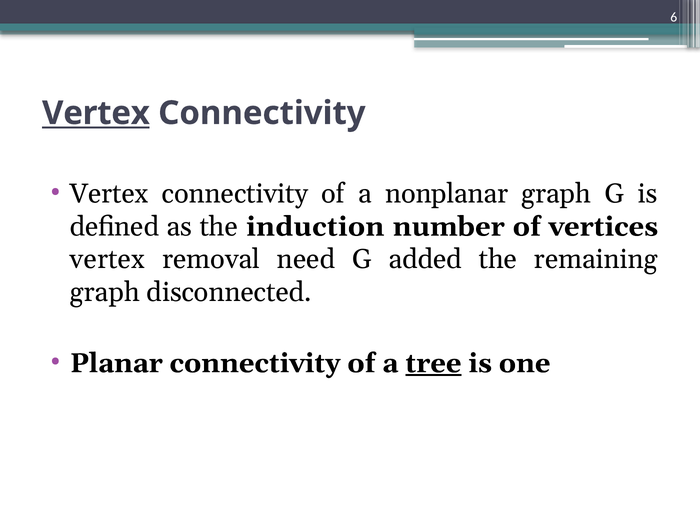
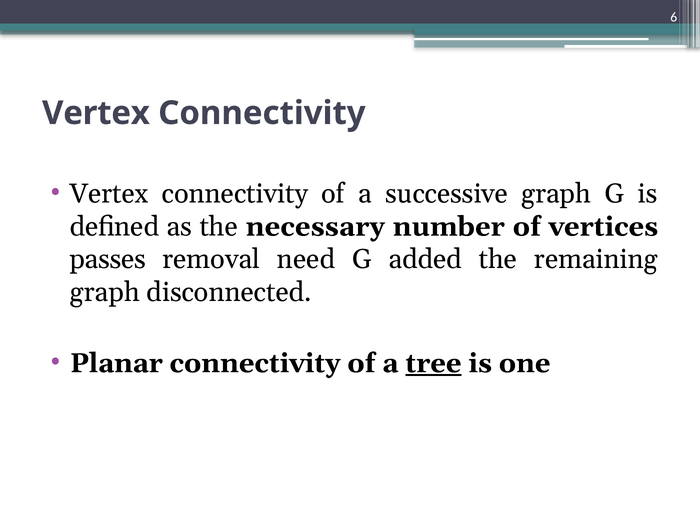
Vertex at (96, 113) underline: present -> none
nonplanar: nonplanar -> successive
induction: induction -> necessary
vertex at (107, 259): vertex -> passes
